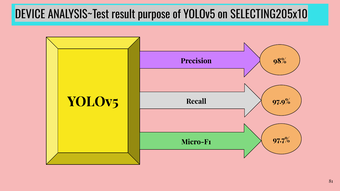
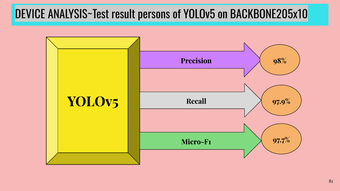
purpose: purpose -> persons
SELECTING205x10: SELECTING205x10 -> BACKBONE205x10
